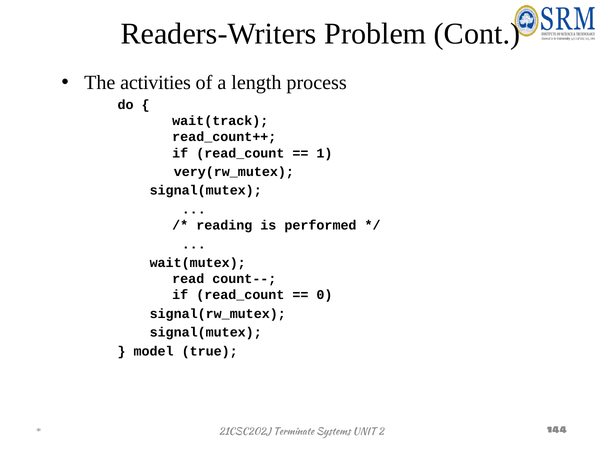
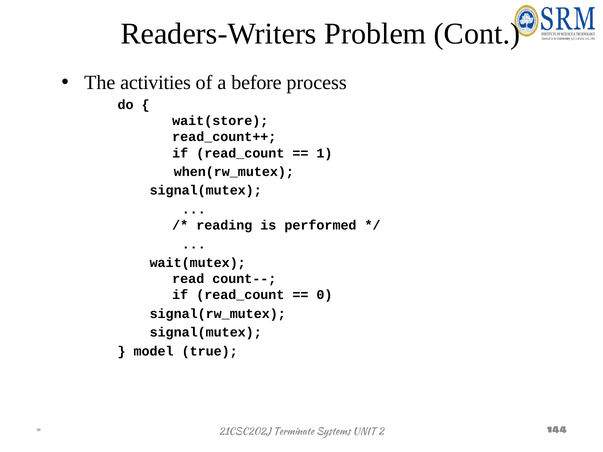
length: length -> before
wait(track: wait(track -> wait(store
very(rw_mutex: very(rw_mutex -> when(rw_mutex
